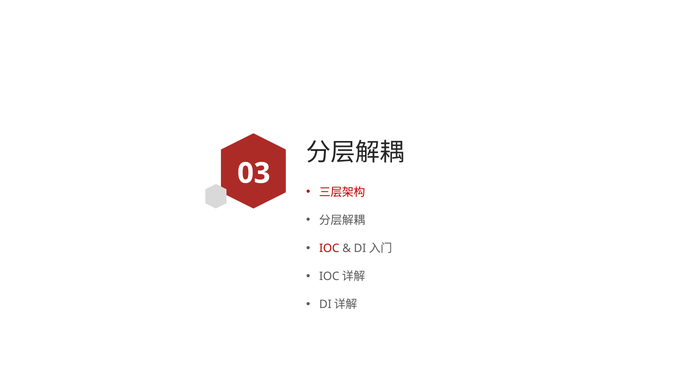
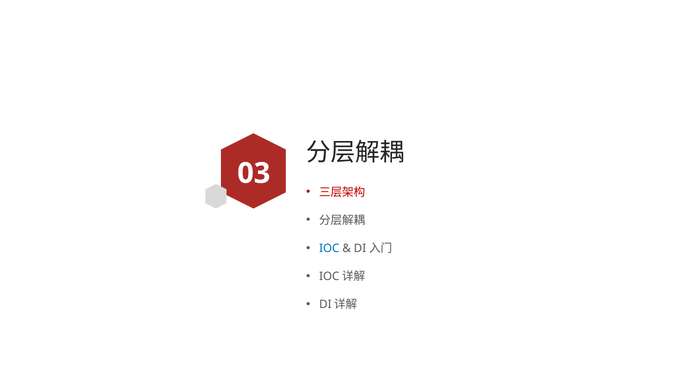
IOC colour: red -> blue
